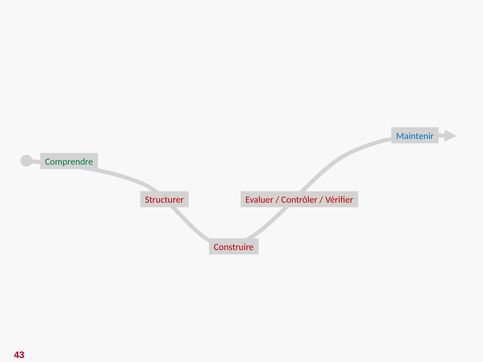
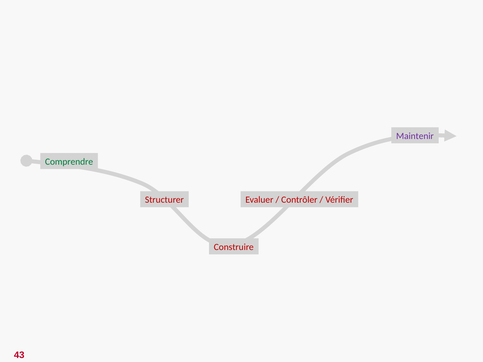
Maintenir colour: blue -> purple
